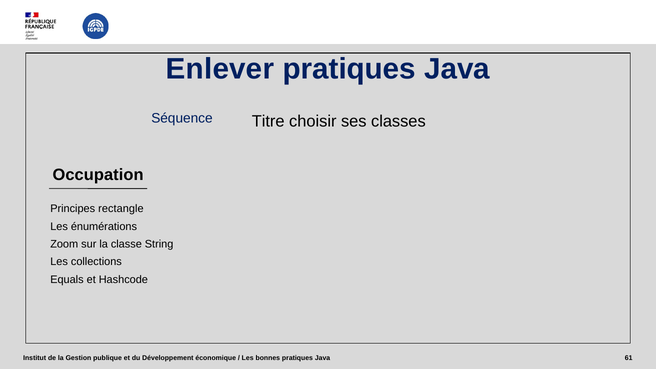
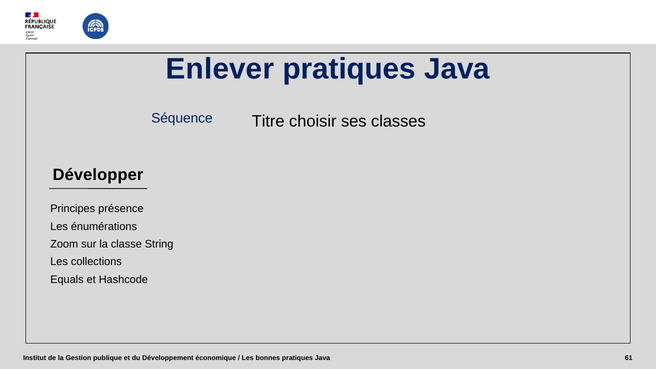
Occupation: Occupation -> Développer
rectangle: rectangle -> présence
